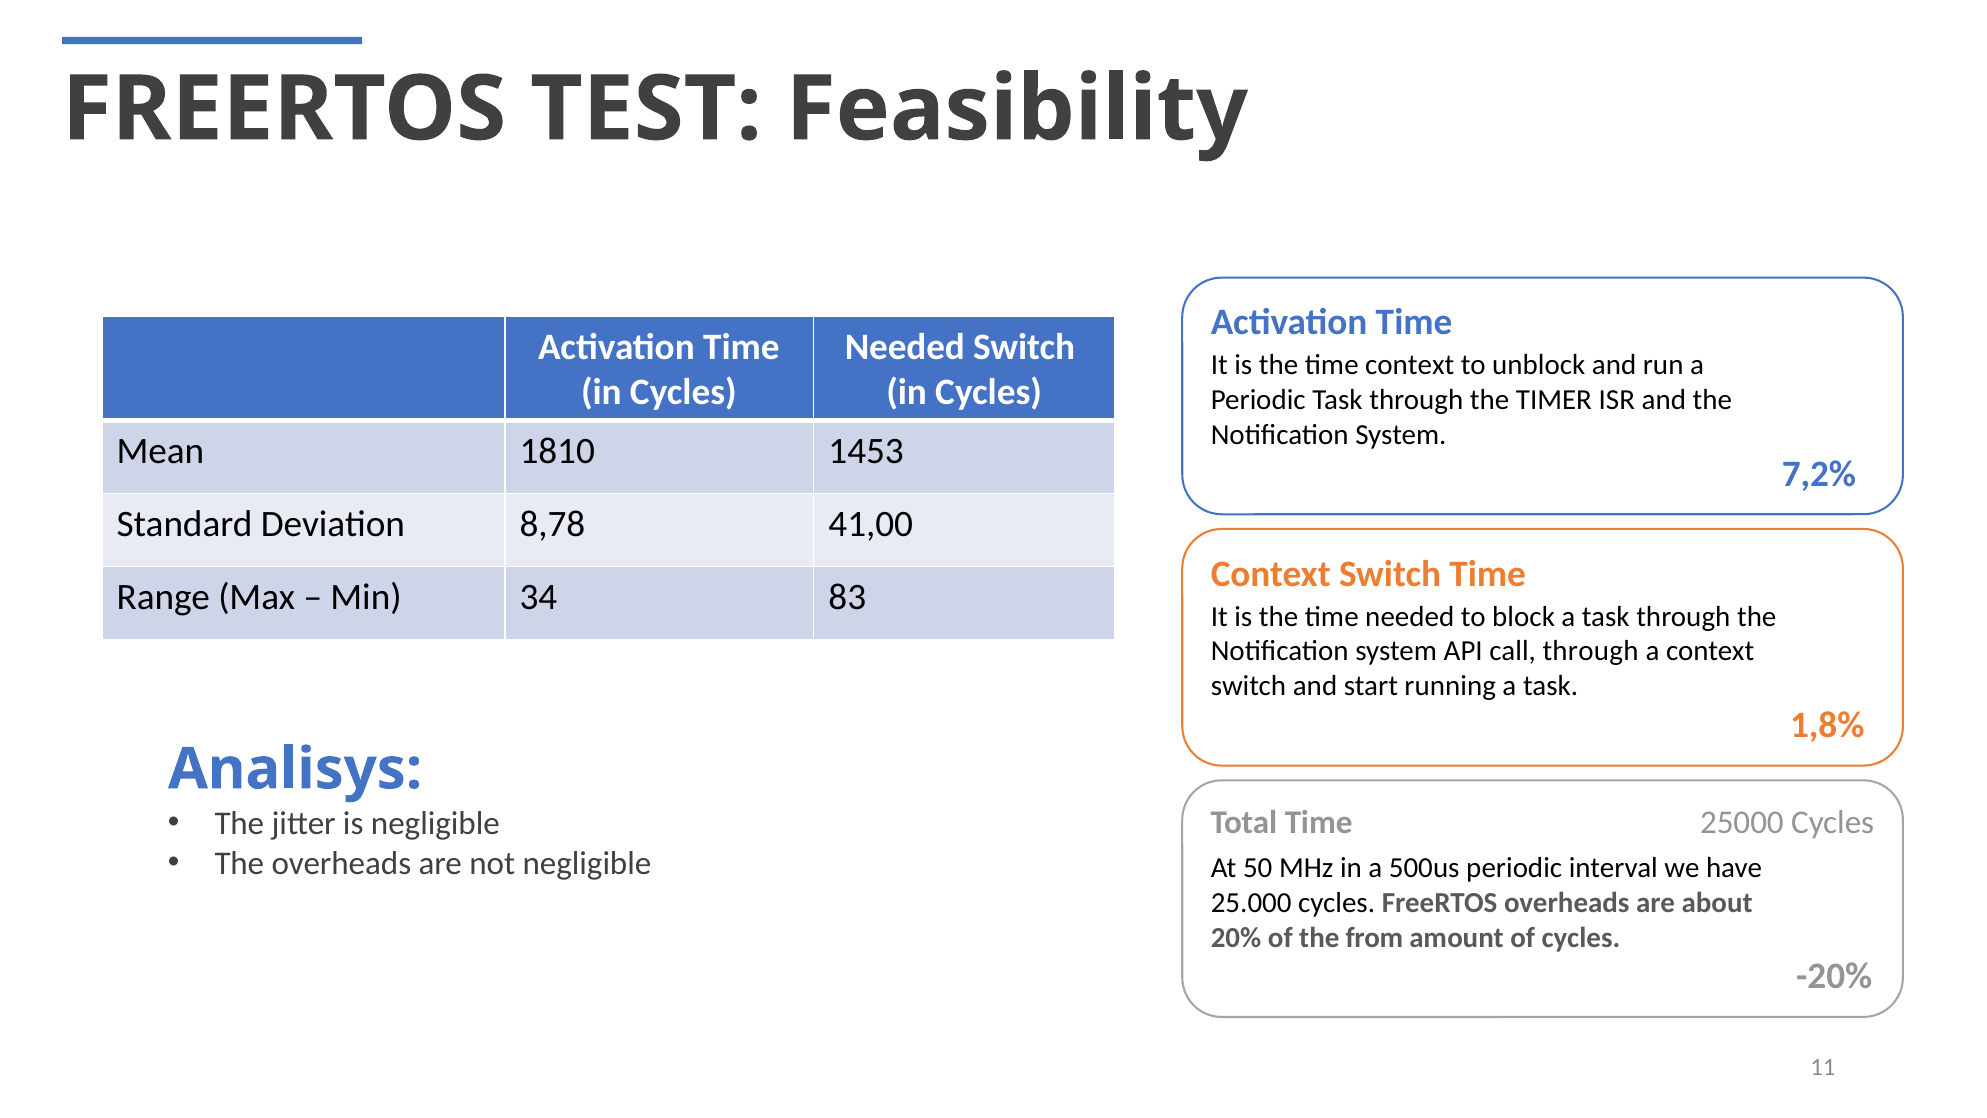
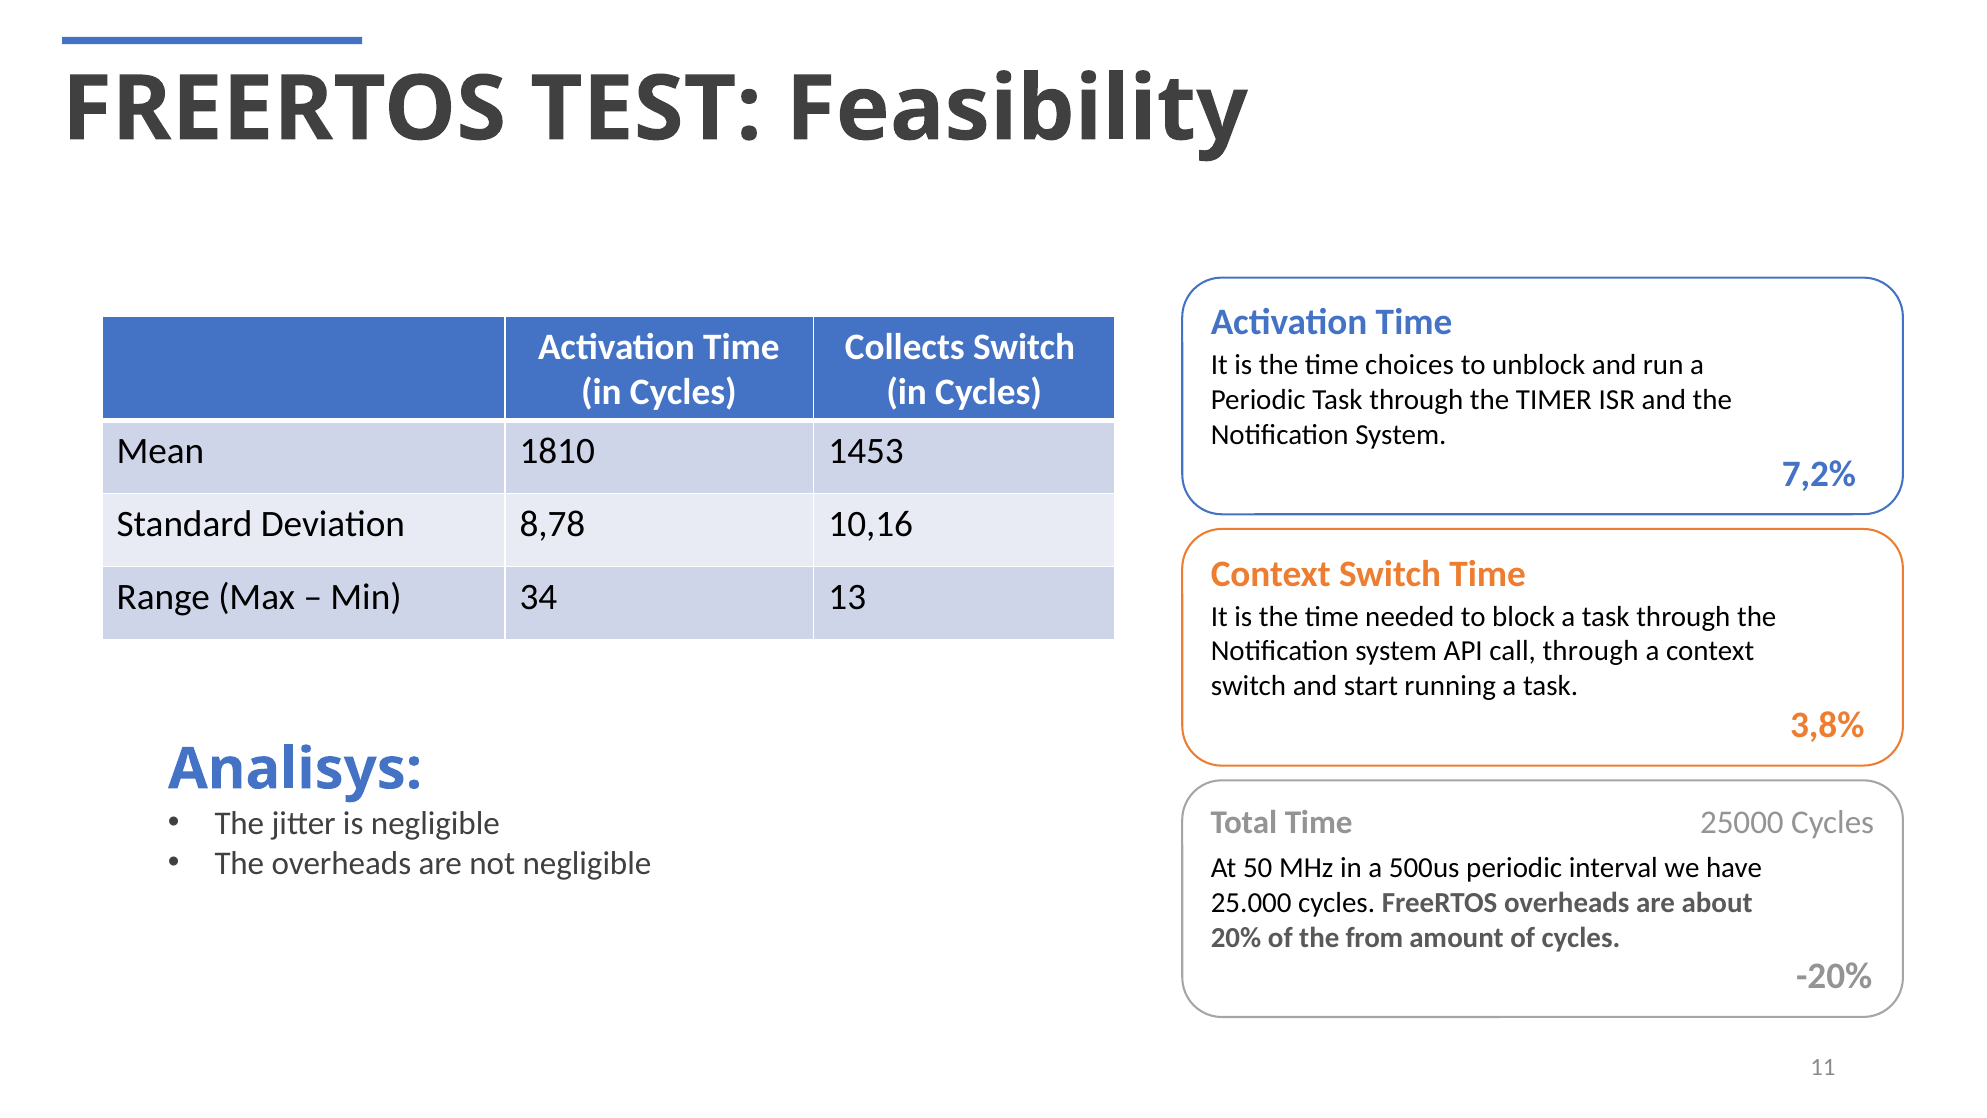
Needed at (905, 347): Needed -> Collects
time context: context -> choices
41,00: 41,00 -> 10,16
83: 83 -> 13
1,8%: 1,8% -> 3,8%
